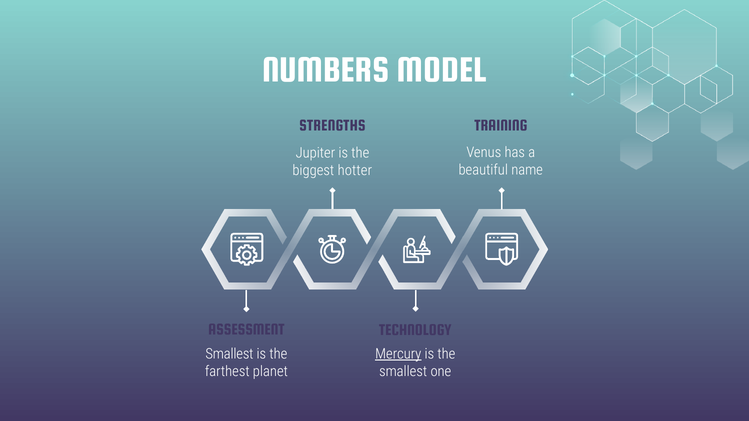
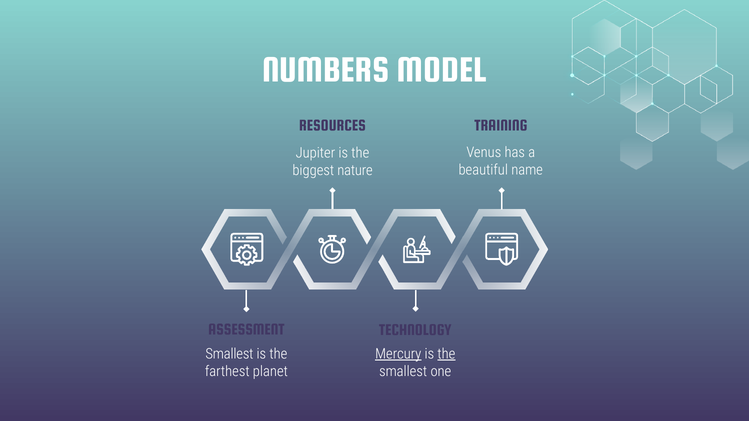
STRENGTHS: STRENGTHS -> RESOURCES
hotter: hotter -> nature
the at (446, 354) underline: none -> present
